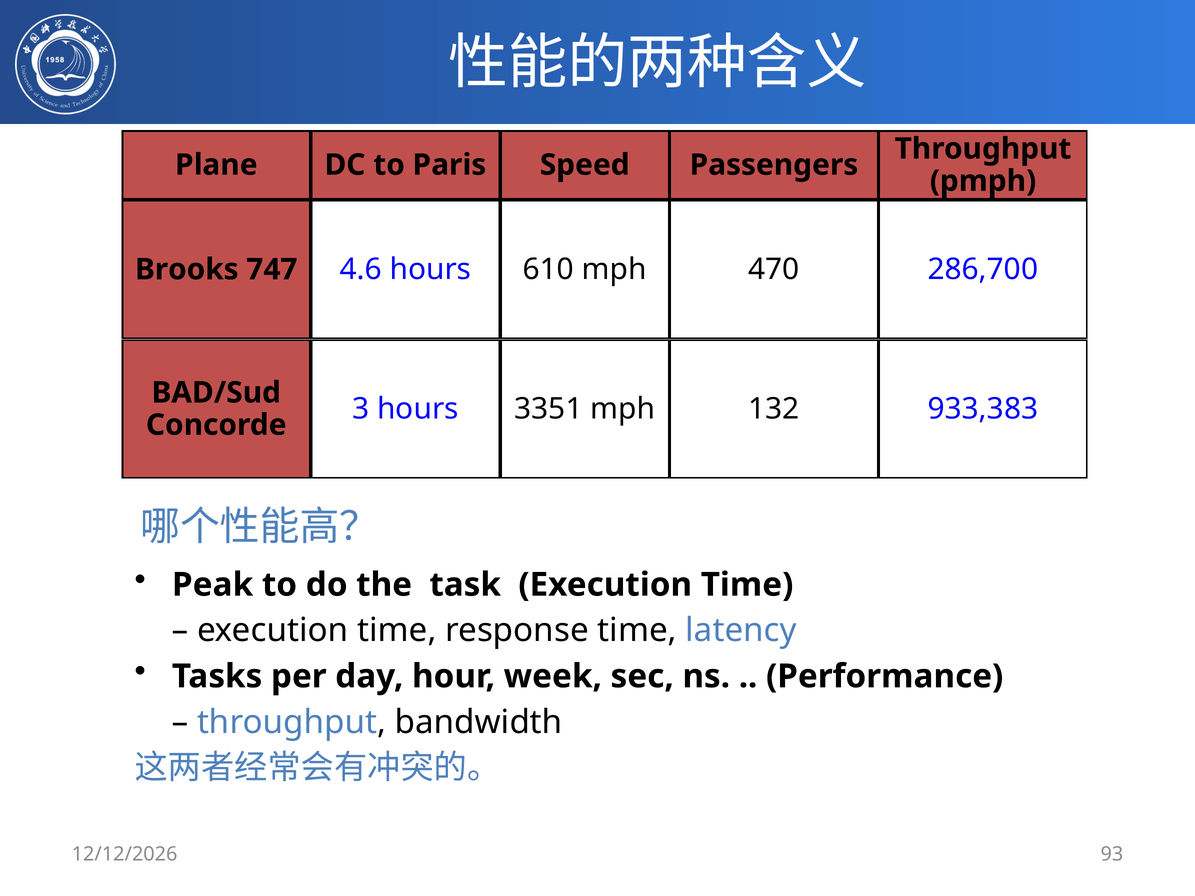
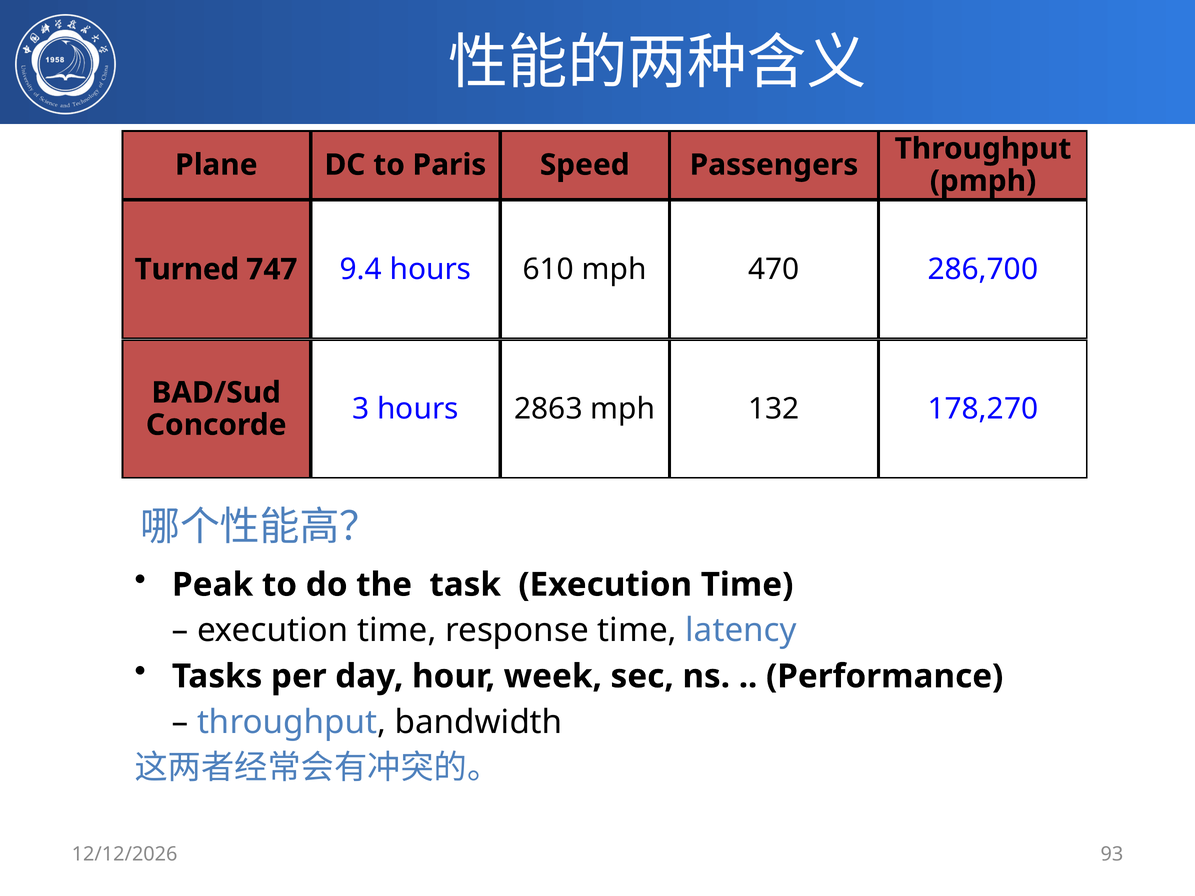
4.6: 4.6 -> 9.4
Brooks: Brooks -> Turned
3351: 3351 -> 2863
933,383: 933,383 -> 178,270
